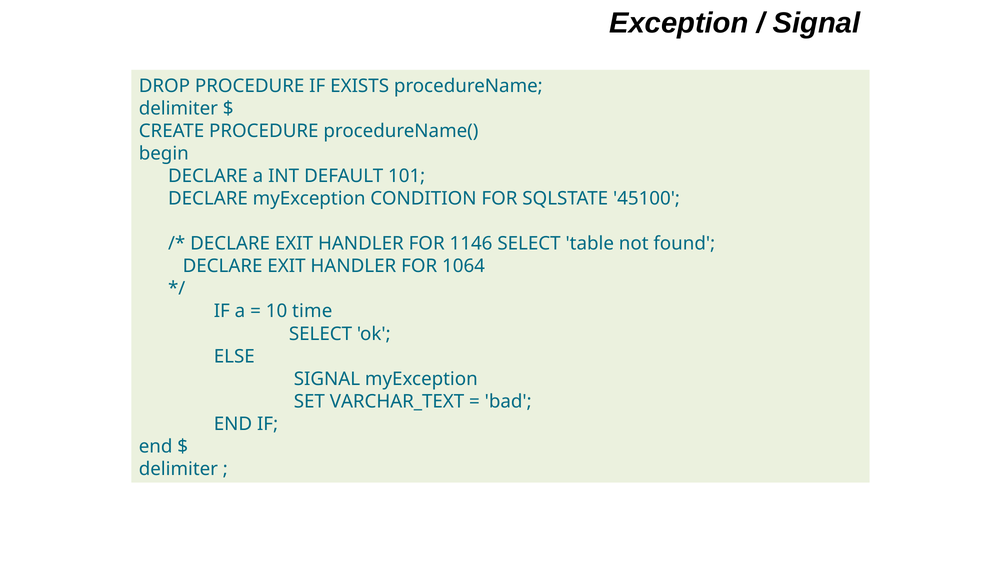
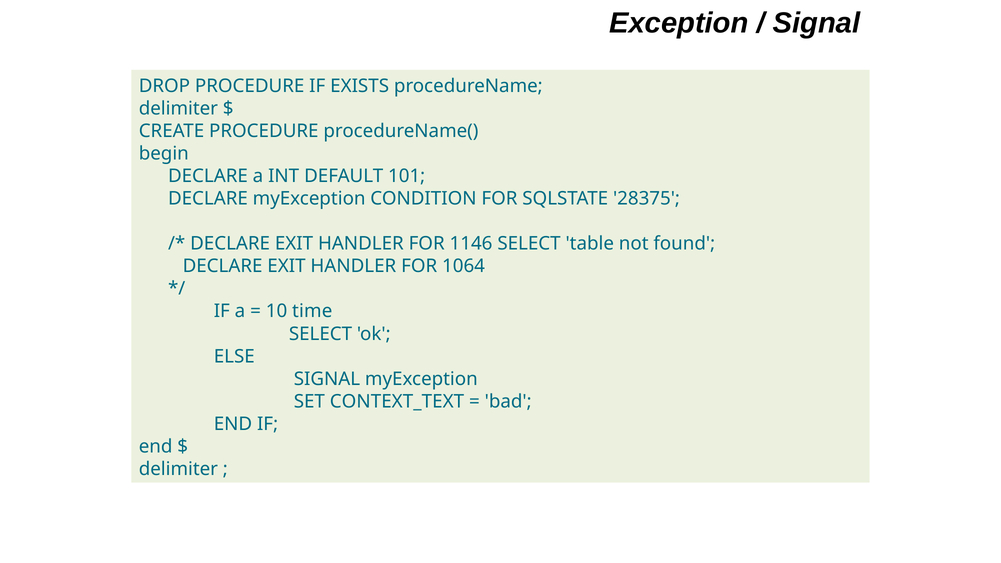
45100: 45100 -> 28375
VARCHAR_TEXT: VARCHAR_TEXT -> CONTEXT_TEXT
